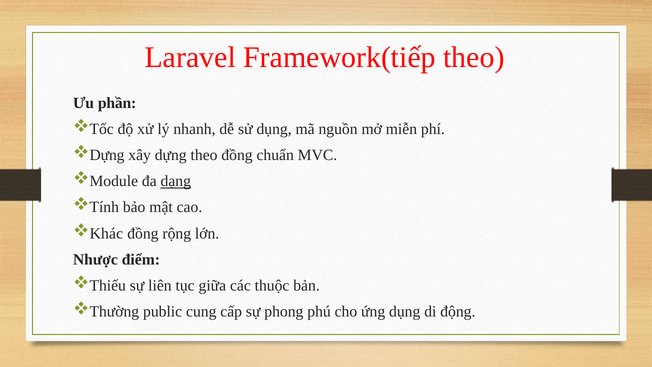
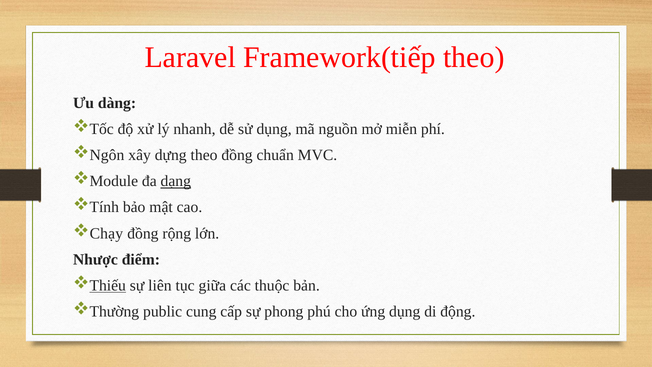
phần: phần -> dàng
Dựng at (107, 155): Dựng -> Ngôn
Khác: Khác -> Chạy
Thiếu underline: none -> present
